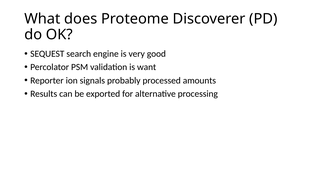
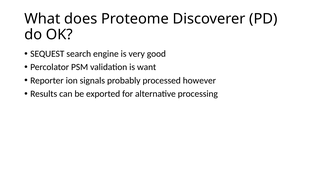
amounts: amounts -> however
